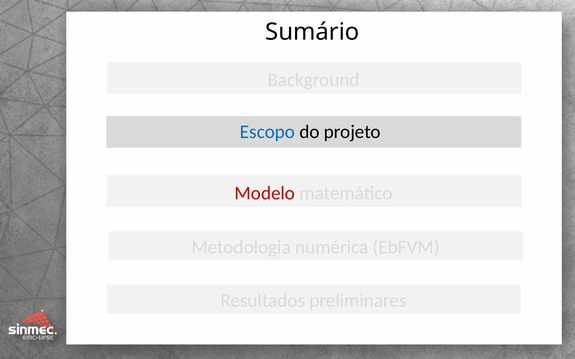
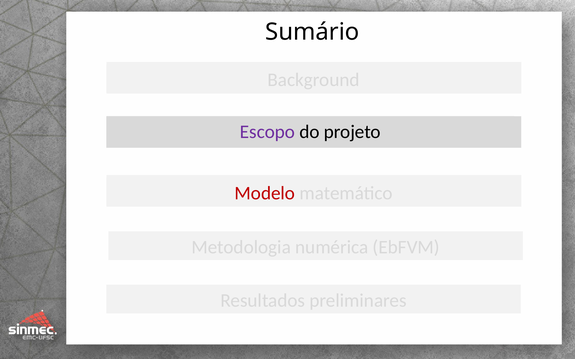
Escopo colour: blue -> purple
